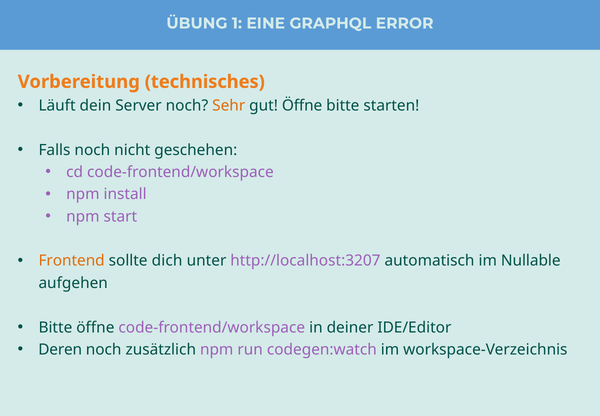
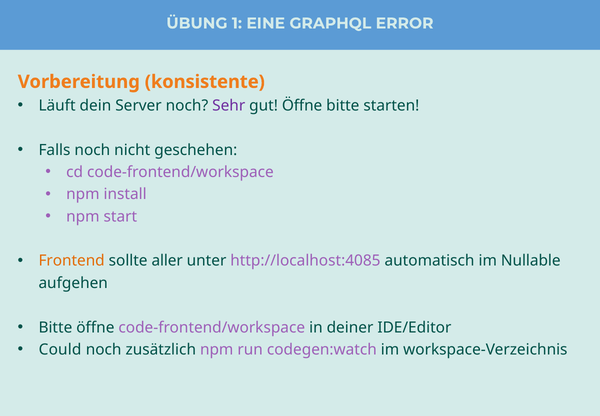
technisches: technisches -> konsistente
Sehr colour: orange -> purple
dich: dich -> aller
http://localhost:3207: http://localhost:3207 -> http://localhost:4085
Deren: Deren -> Could
